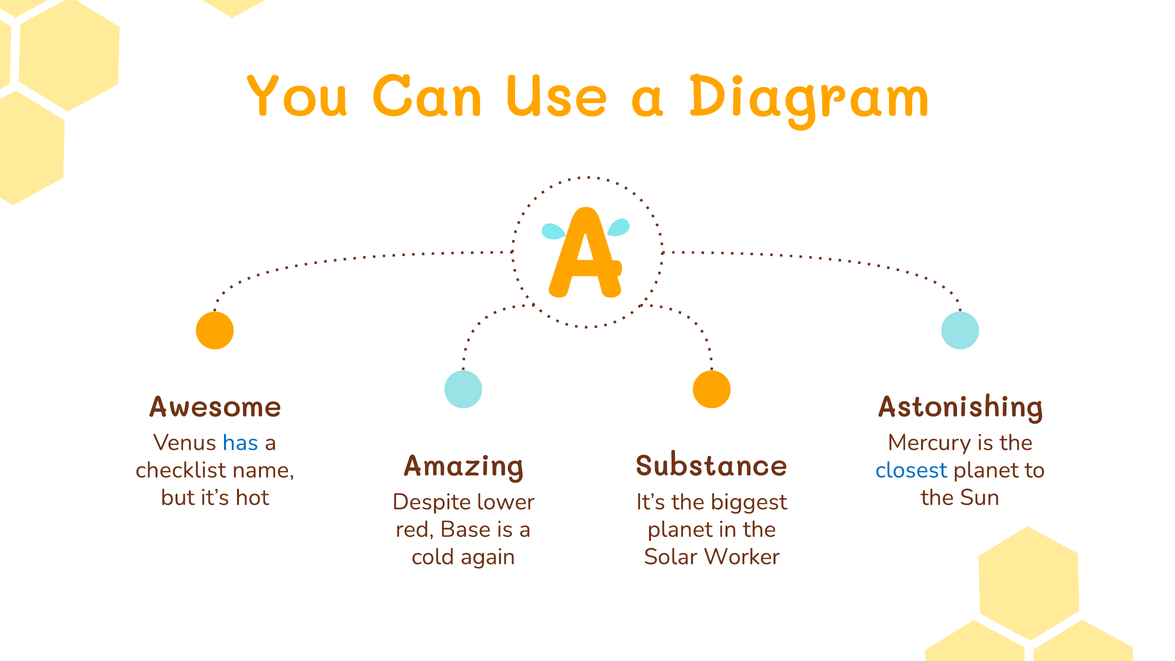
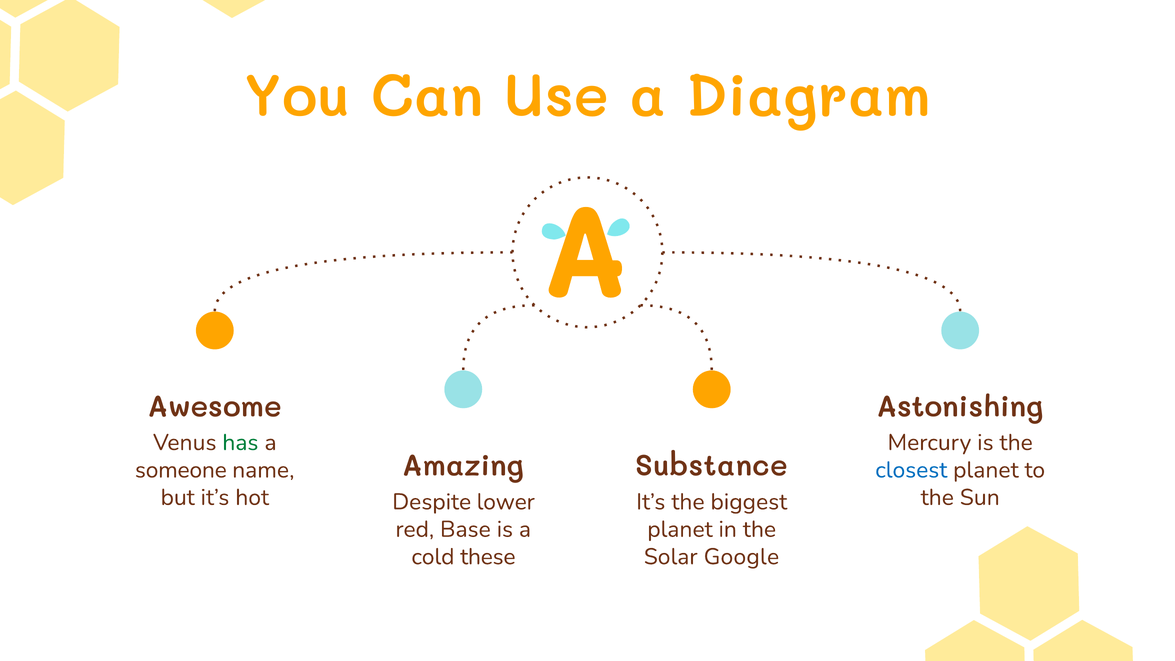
has colour: blue -> green
checklist: checklist -> someone
again: again -> these
Worker: Worker -> Google
